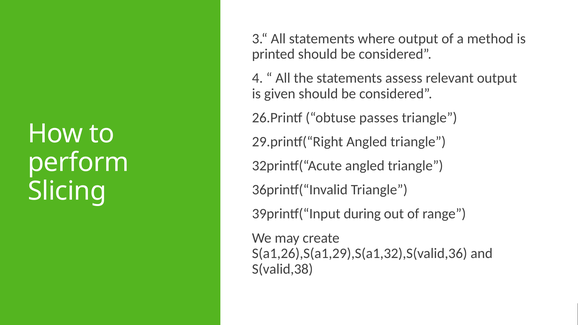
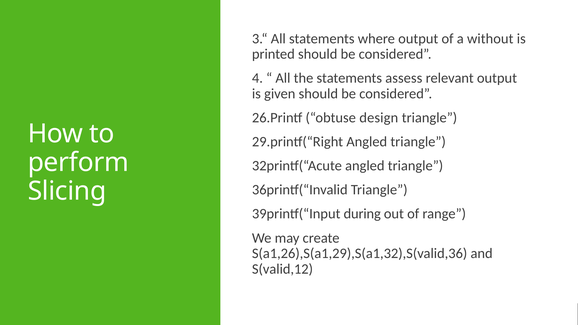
method: method -> without
passes: passes -> design
S(valid,38: S(valid,38 -> S(valid,12
